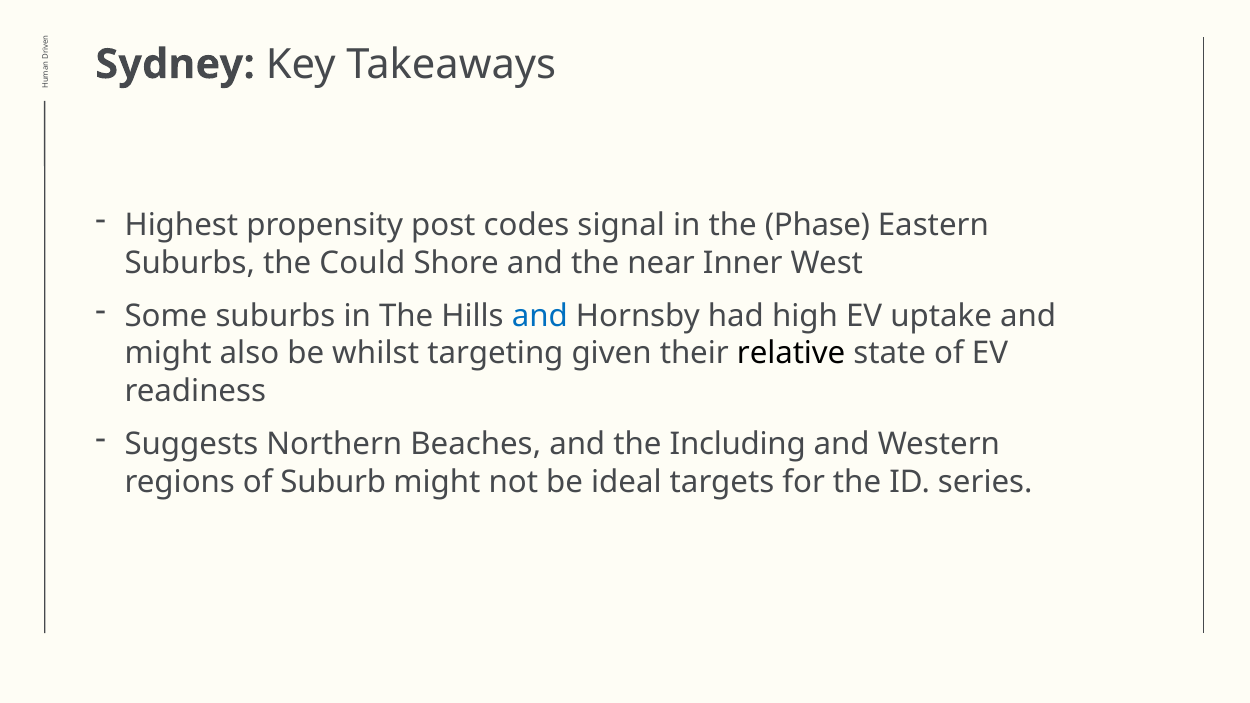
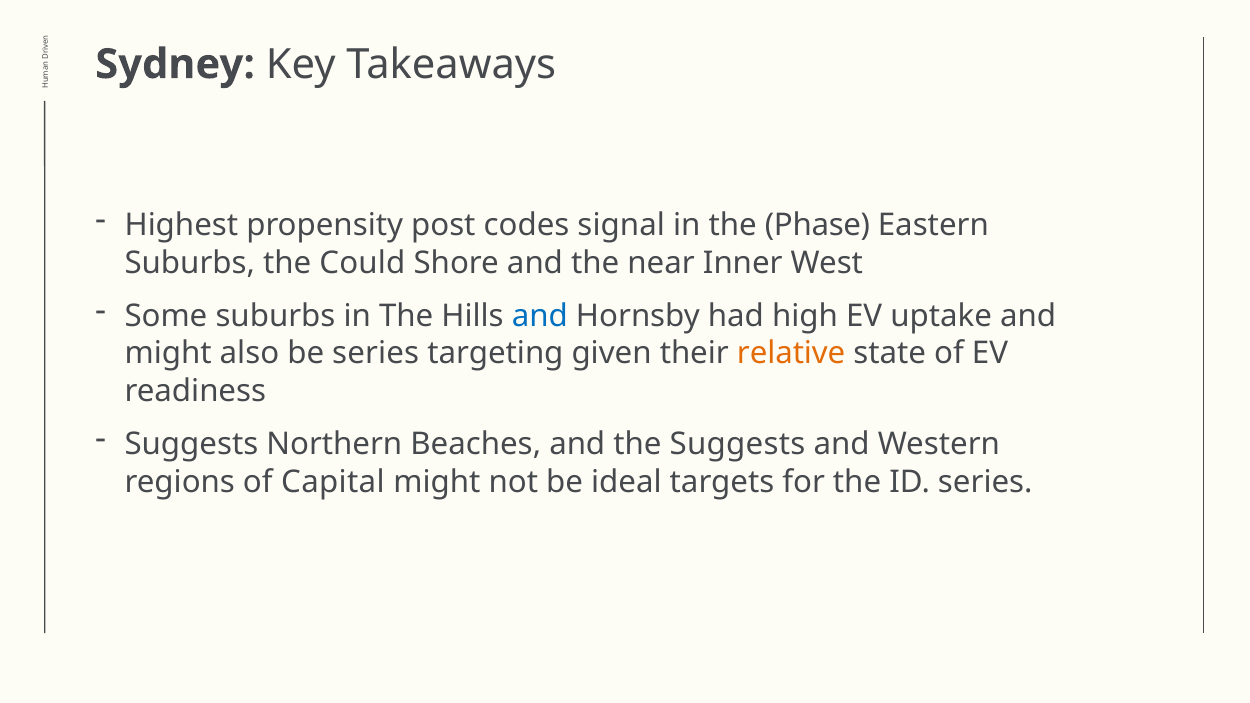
be whilst: whilst -> series
relative colour: black -> orange
the Including: Including -> Suggests
Suburb: Suburb -> Capital
